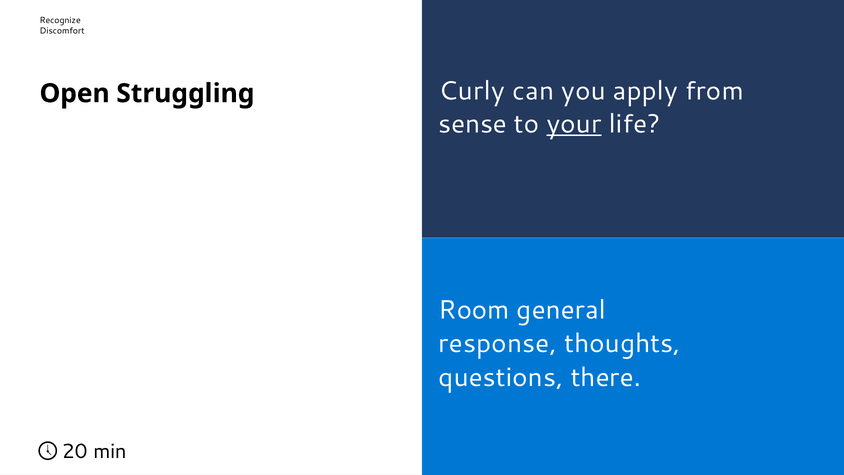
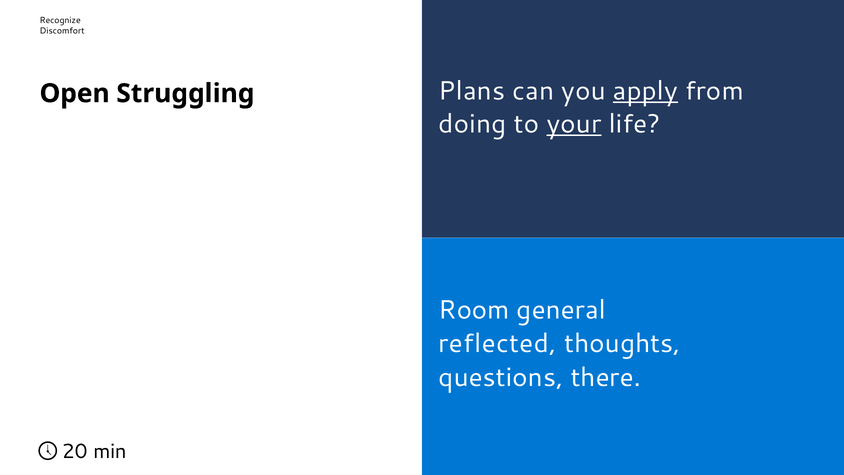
Curly: Curly -> Plans
apply underline: none -> present
sense: sense -> doing
response: response -> reflected
